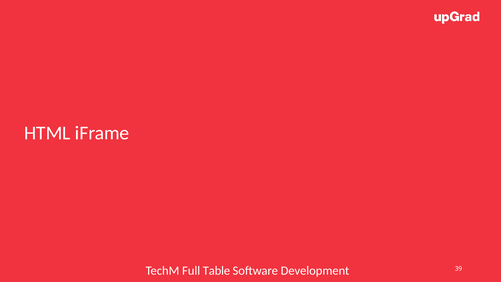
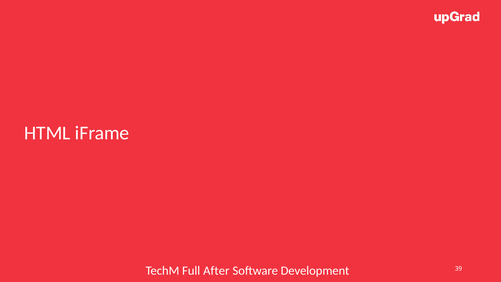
Table: Table -> After
